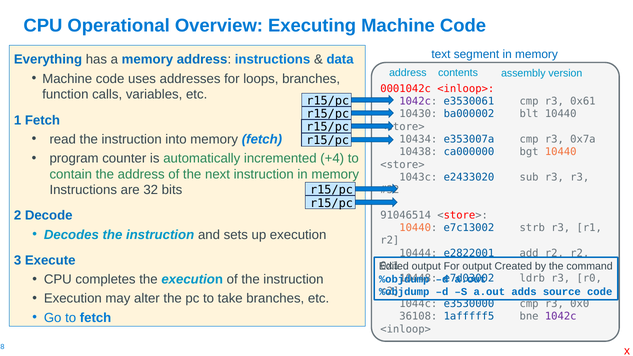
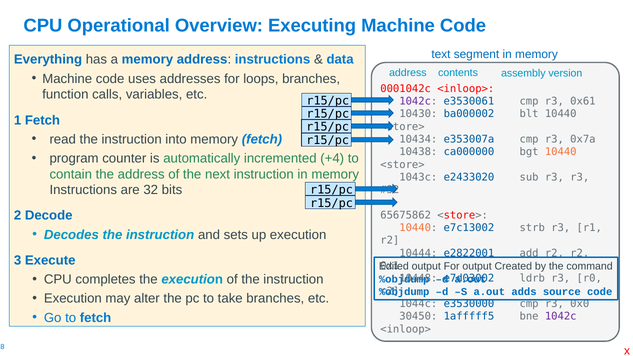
91046514: 91046514 -> 65675862
36108: 36108 -> 30450
